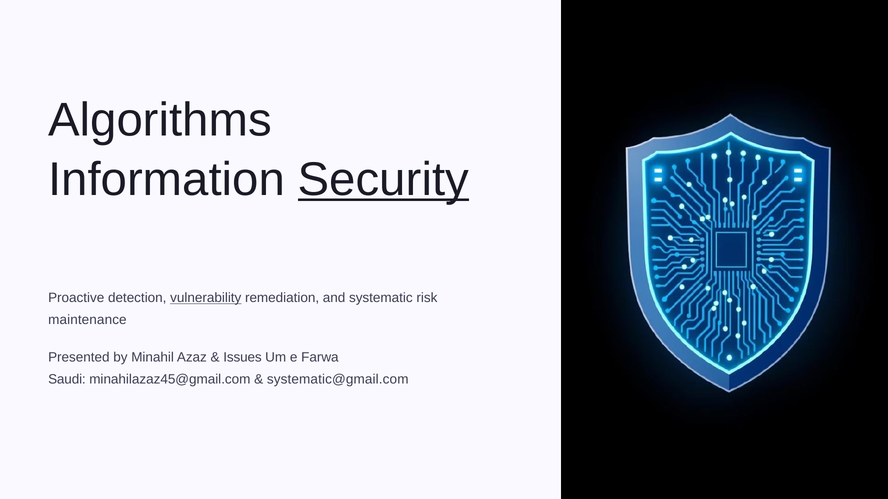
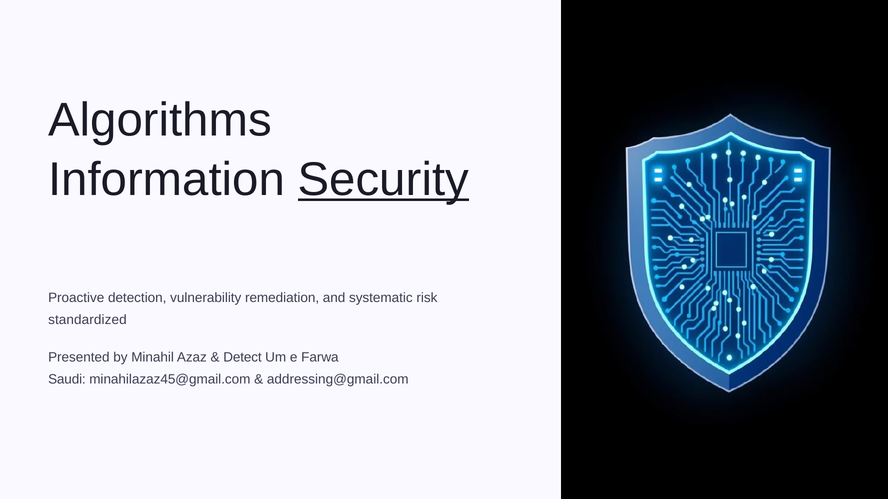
vulnerability underline: present -> none
maintenance: maintenance -> standardized
Issues: Issues -> Detect
systematic@gmail.com: systematic@gmail.com -> addressing@gmail.com
